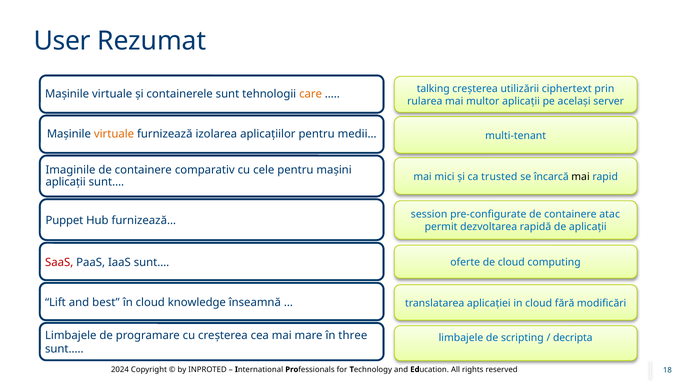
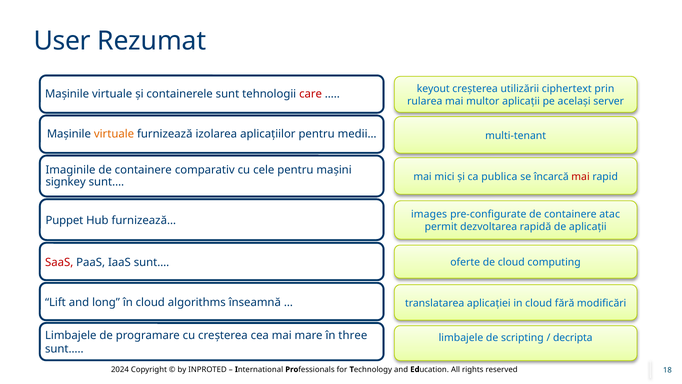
talking: talking -> keyout
care colour: orange -> red
trusted: trusted -> publica
mai at (581, 176) colour: black -> red
aplicații at (66, 182): aplicații -> signkey
session: session -> images
best: best -> long
knowledge: knowledge -> algorithms
